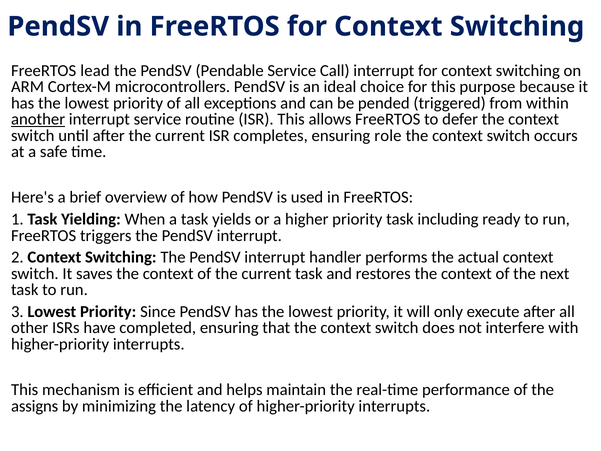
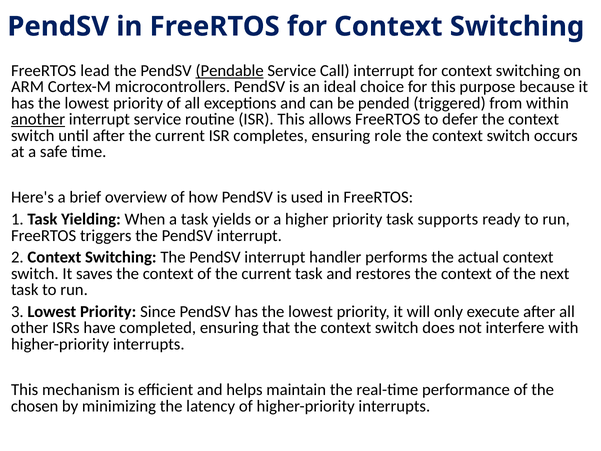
Pendable underline: none -> present
including: including -> supports
assigns: assigns -> chosen
